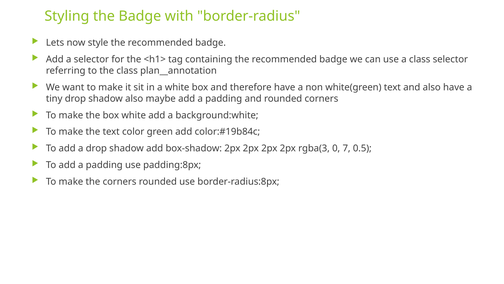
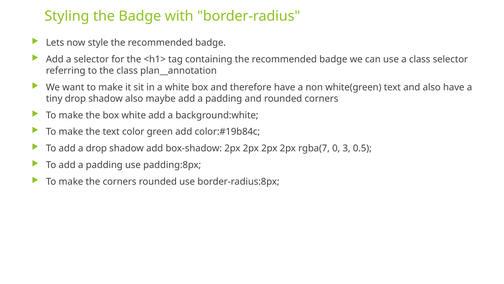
rgba(3: rgba(3 -> rgba(7
7: 7 -> 3
